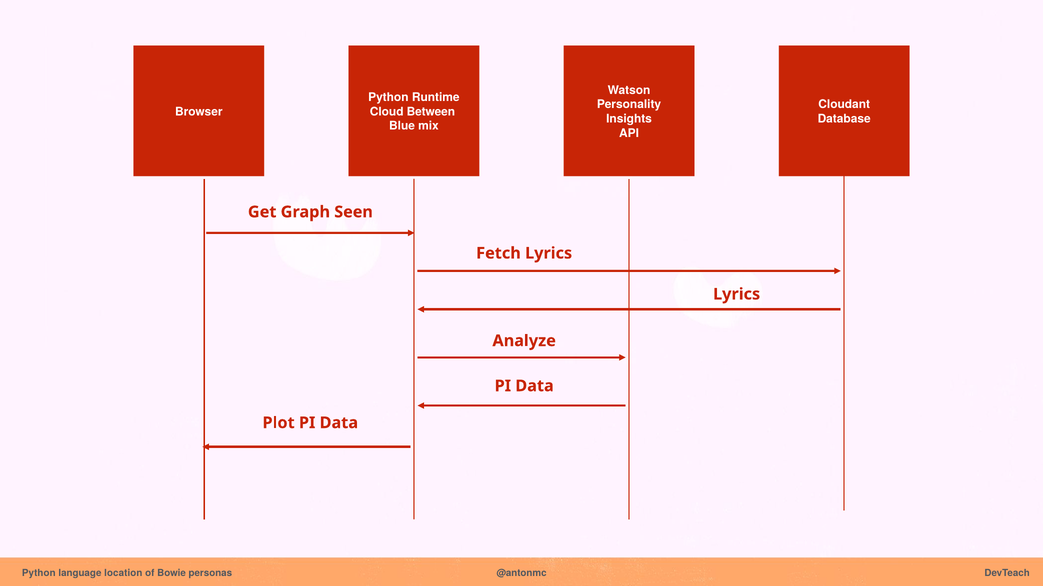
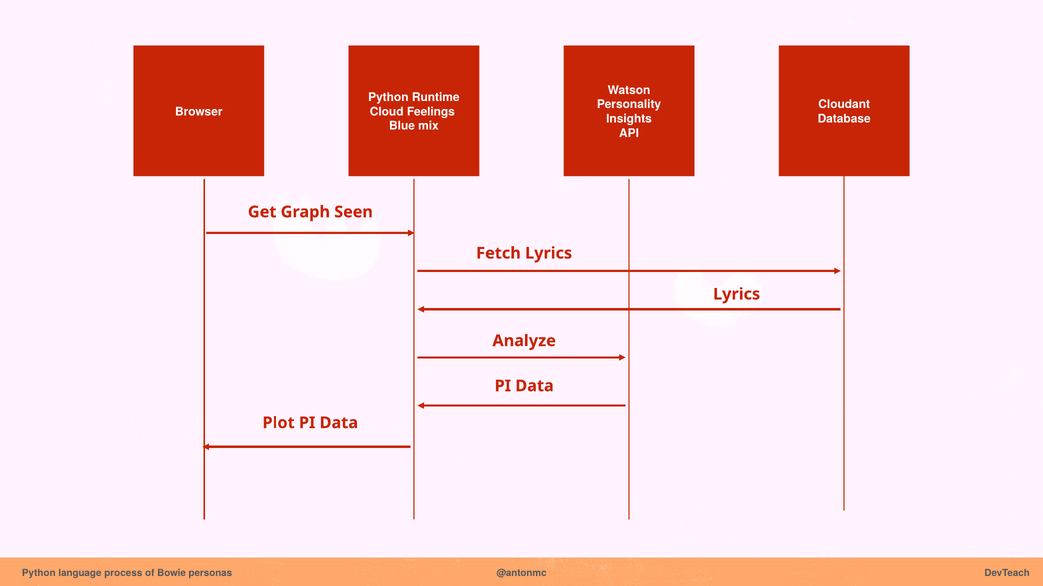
Between: Between -> Feelings
location: location -> process
